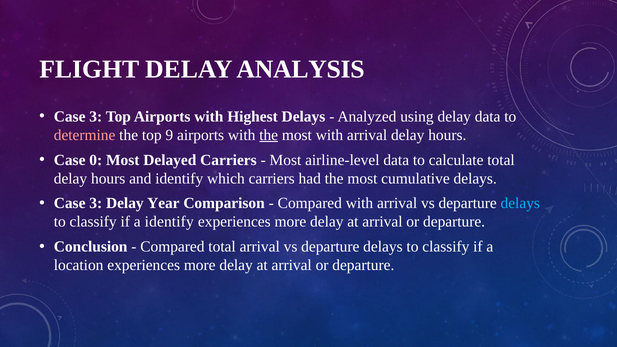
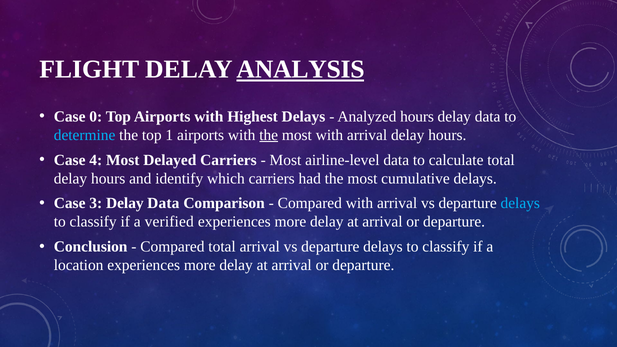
ANALYSIS underline: none -> present
3 at (96, 117): 3 -> 0
Analyzed using: using -> hours
determine colour: pink -> light blue
9: 9 -> 1
0: 0 -> 4
3 Delay Year: Year -> Data
a identify: identify -> verified
